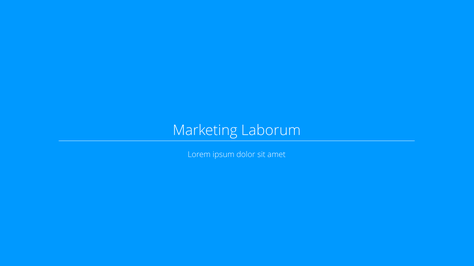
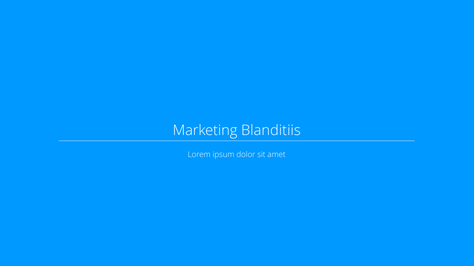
Laborum: Laborum -> Blanditiis
